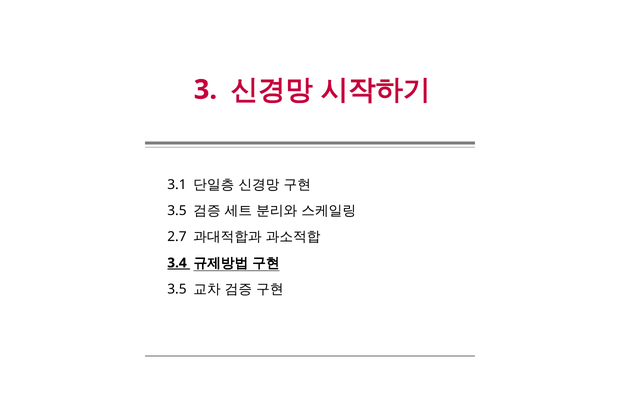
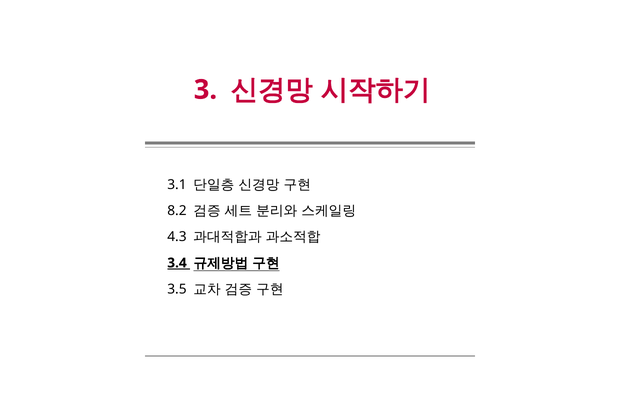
3.5 at (177, 211): 3.5 -> 8.2
2.7: 2.7 -> 4.3
